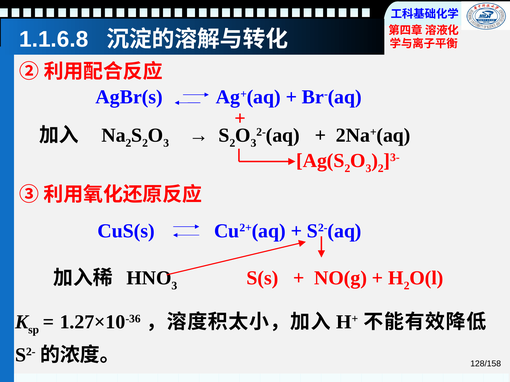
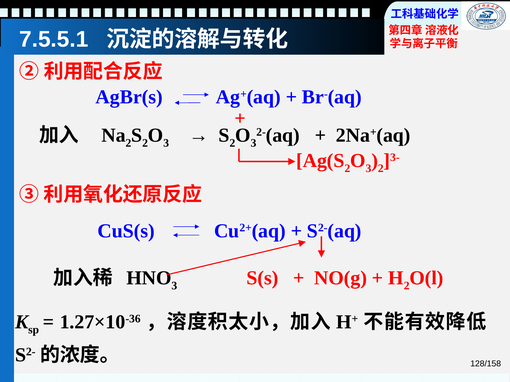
1.1.6.8: 1.1.6.8 -> 7.5.5.1
